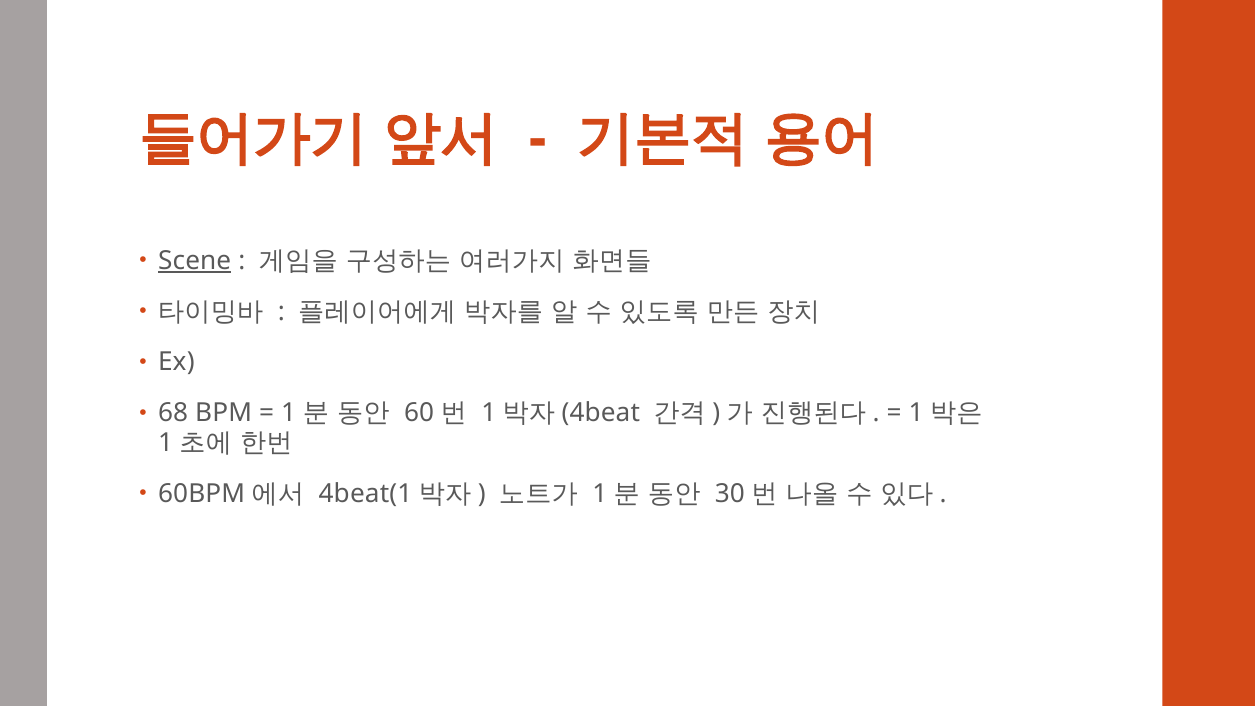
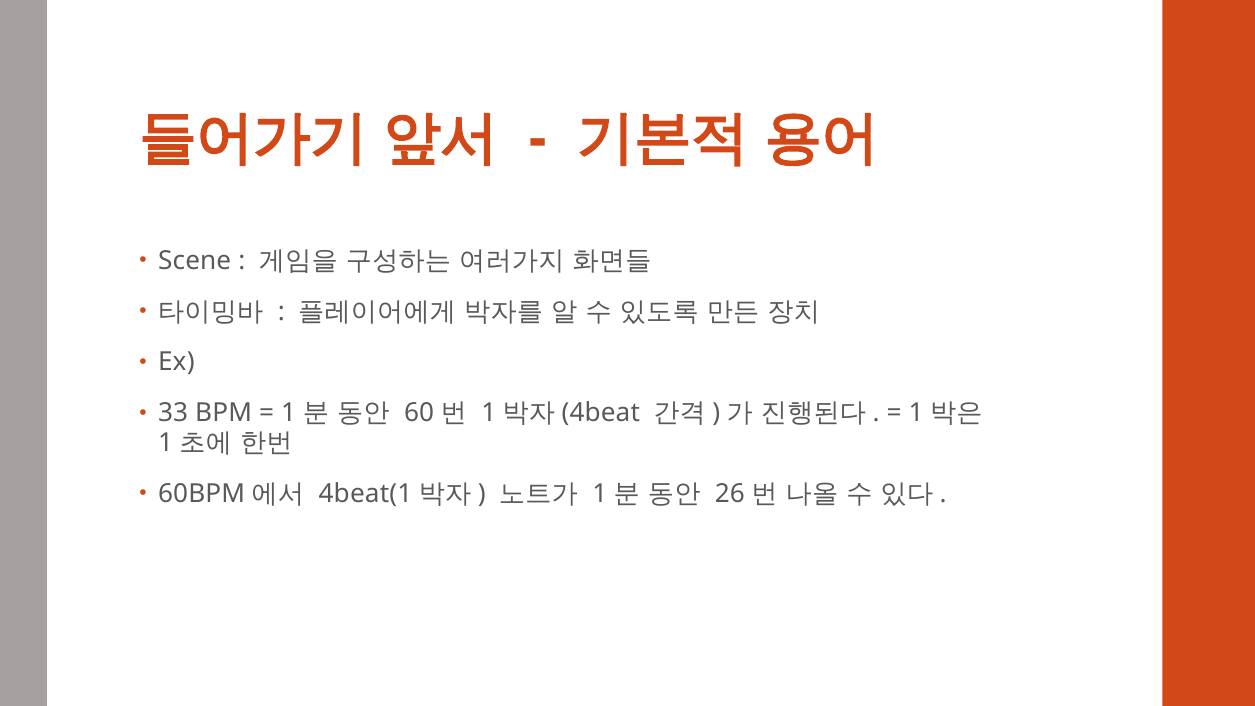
Scene underline: present -> none
68: 68 -> 33
30: 30 -> 26
